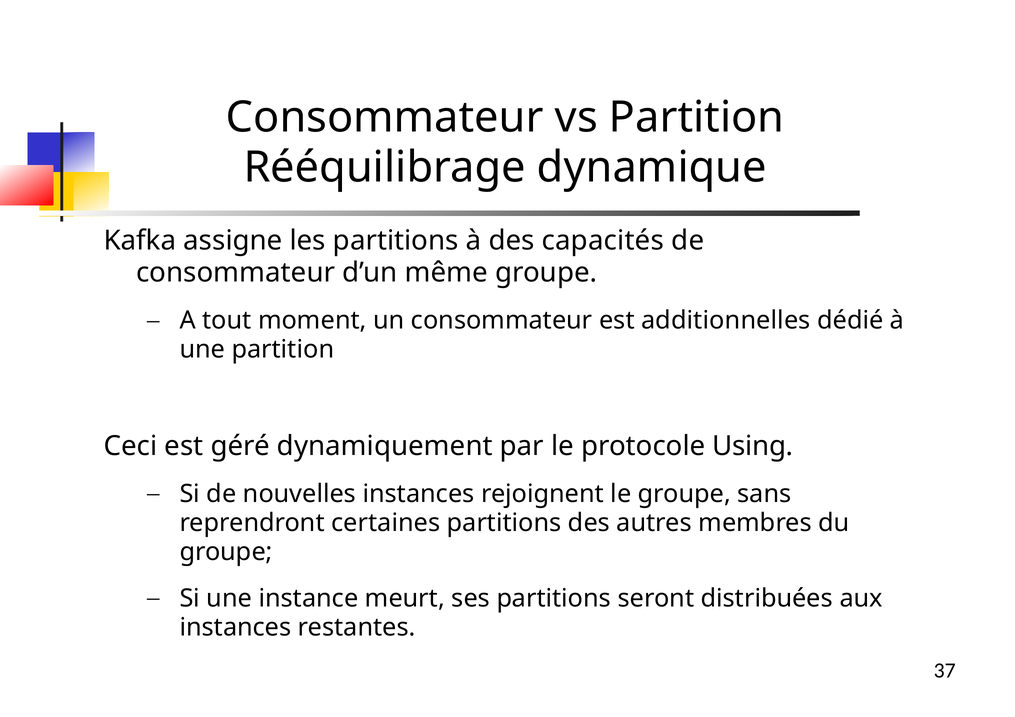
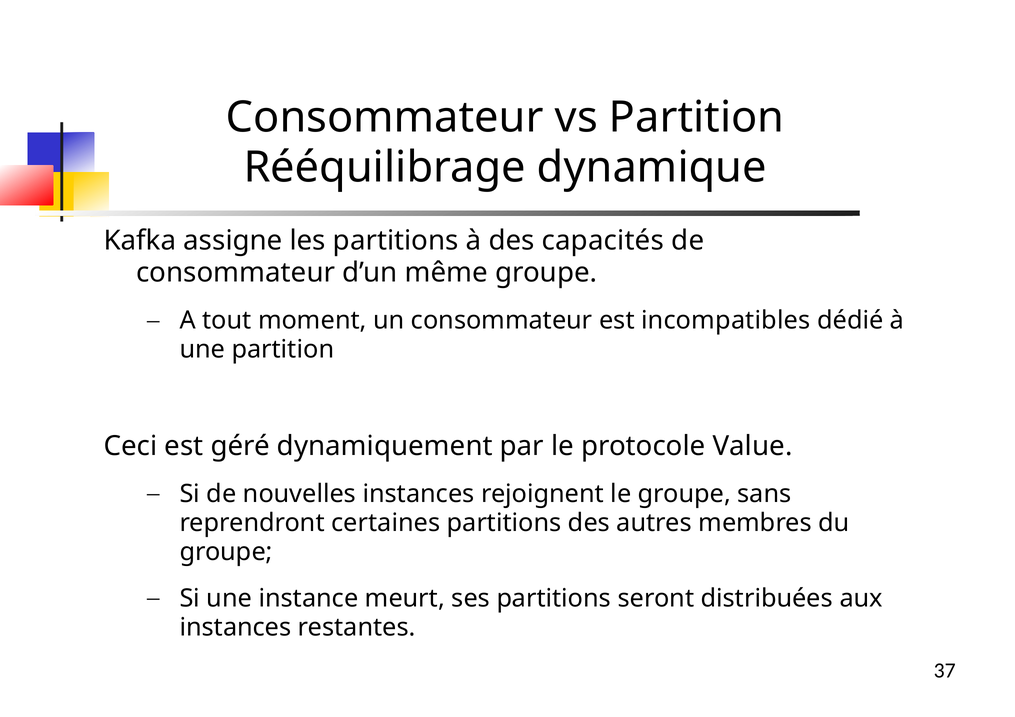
additionnelles: additionnelles -> incompatibles
Using: Using -> Value
